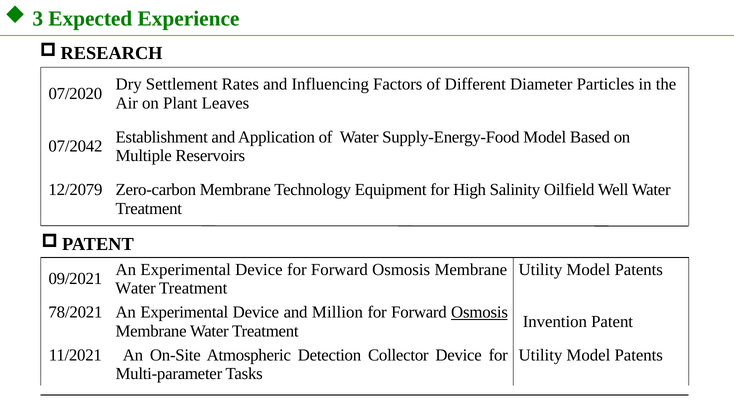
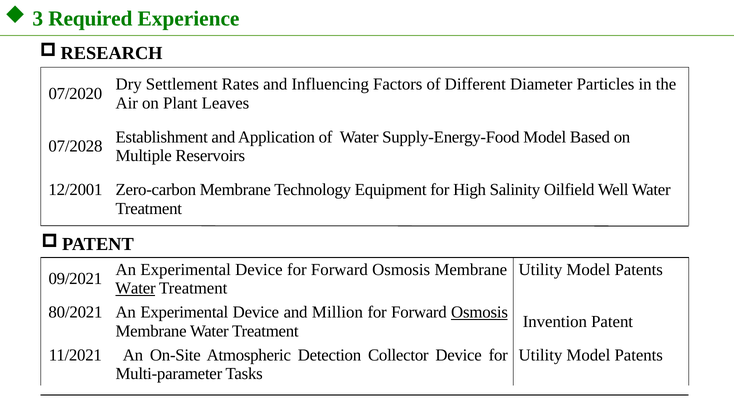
Expected: Expected -> Required
07/2042: 07/2042 -> 07/2028
12/2079: 12/2079 -> 12/2001
Water at (135, 288) underline: none -> present
78/2021: 78/2021 -> 80/2021
